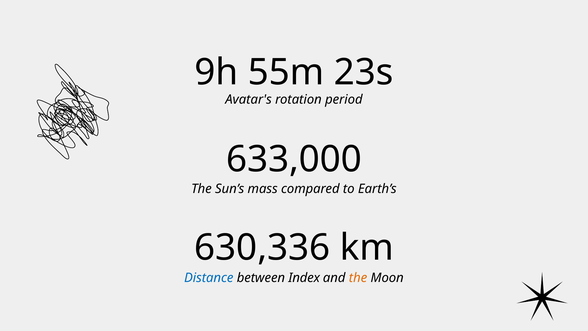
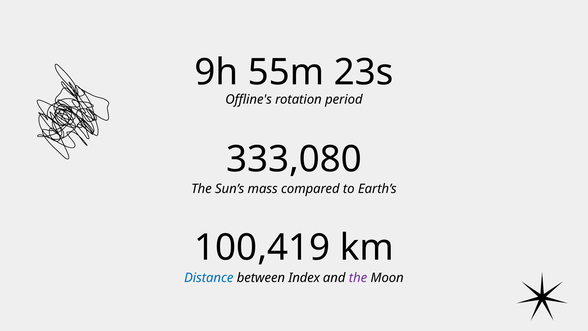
Avatar's: Avatar's -> Offline's
633,000: 633,000 -> 333,080
630,336: 630,336 -> 100,419
the at (358, 278) colour: orange -> purple
